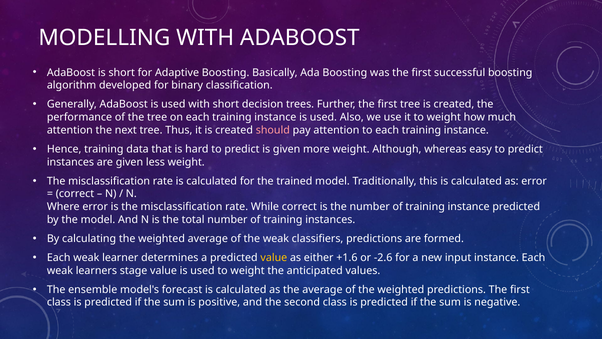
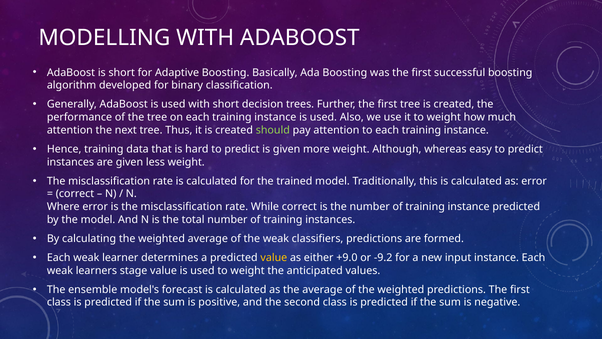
should colour: pink -> light green
+1.6: +1.6 -> +9.0
-2.6: -2.6 -> -9.2
